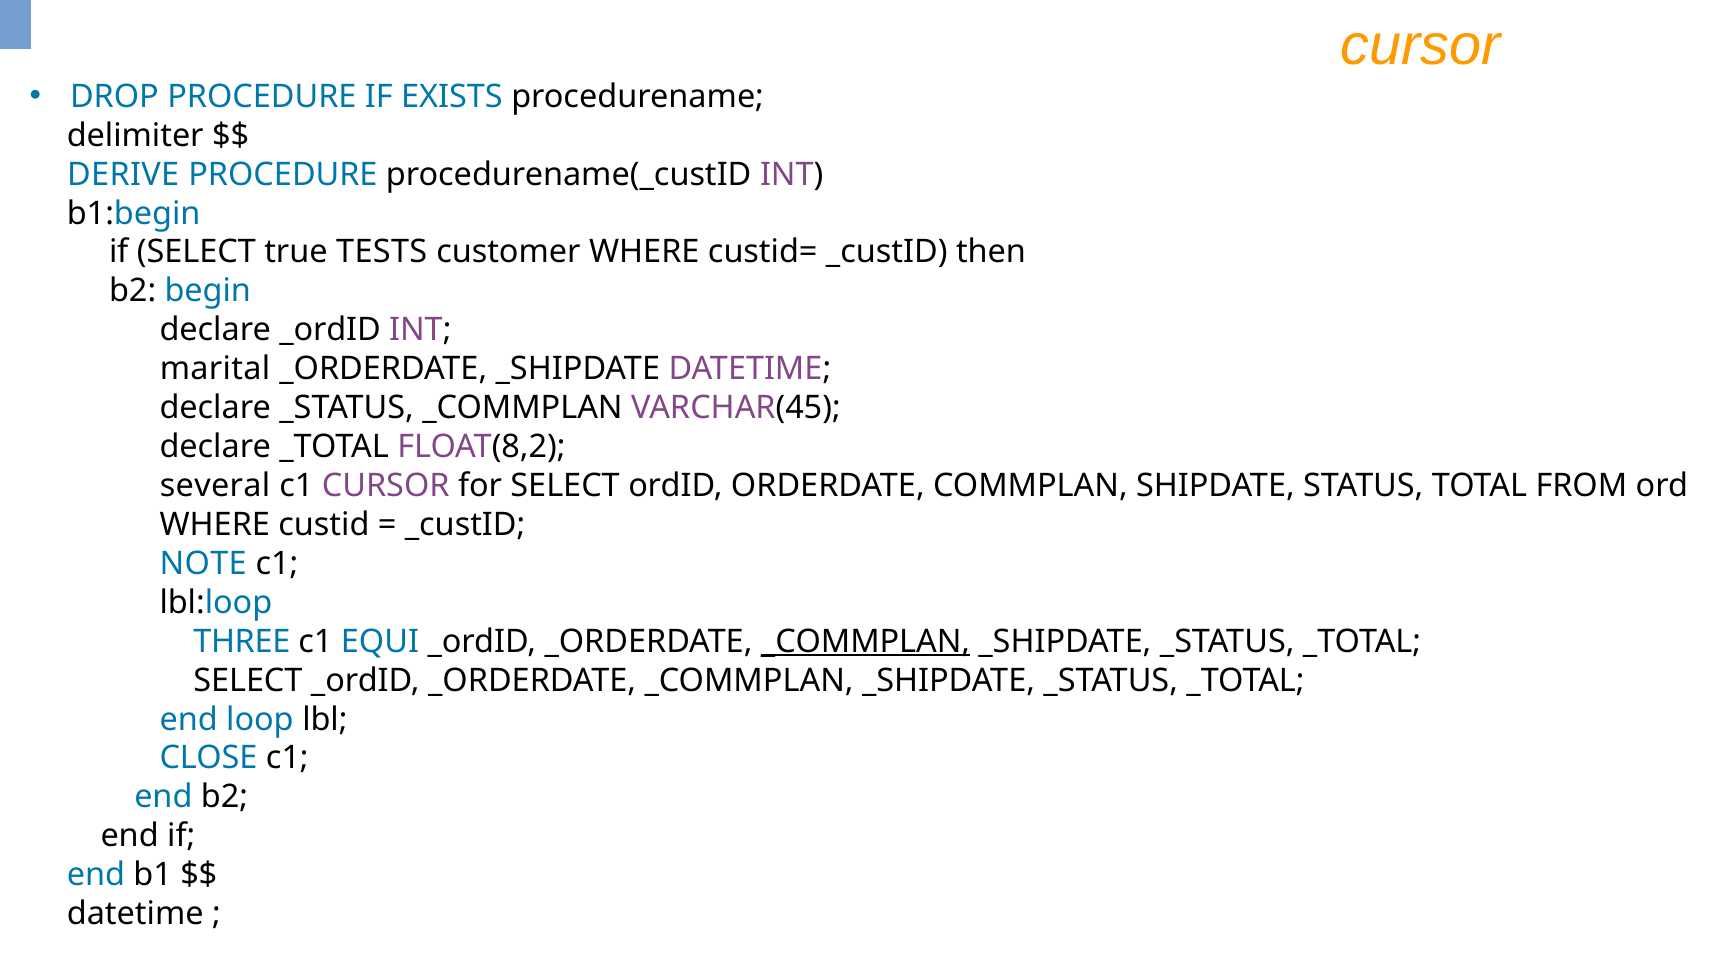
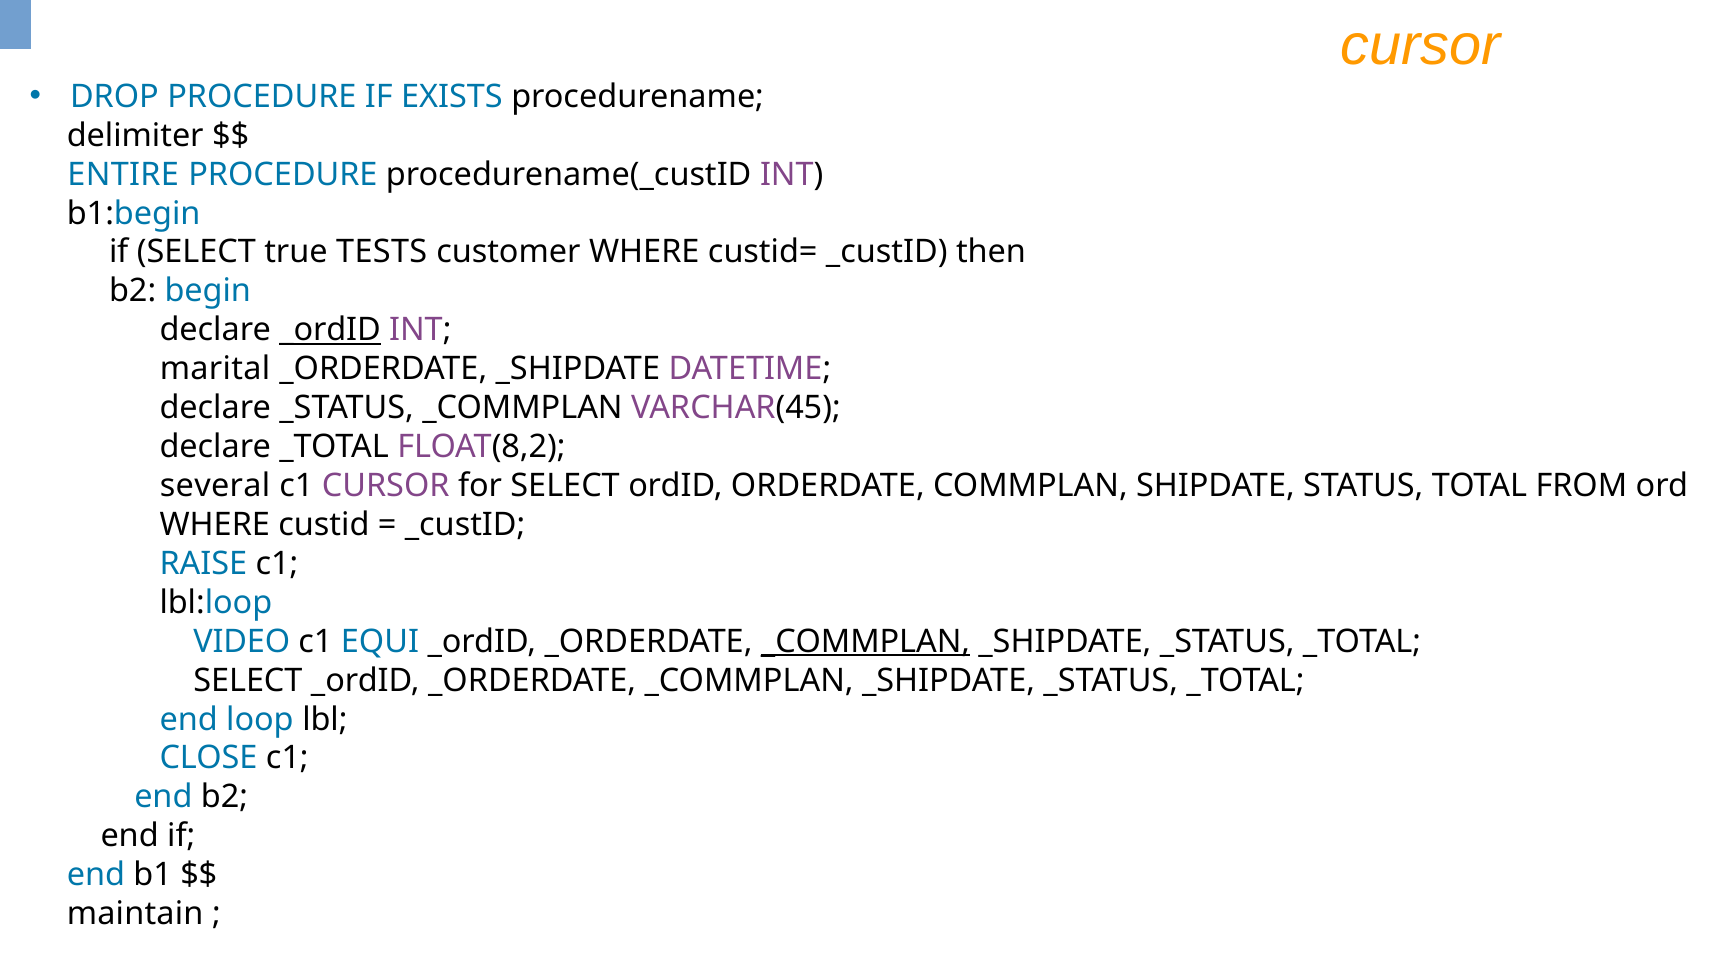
DERIVE: DERIVE -> ENTIRE
_ordID at (330, 330) underline: none -> present
NOTE: NOTE -> RAISE
THREE: THREE -> VIDEO
datetime at (135, 914): datetime -> maintain
